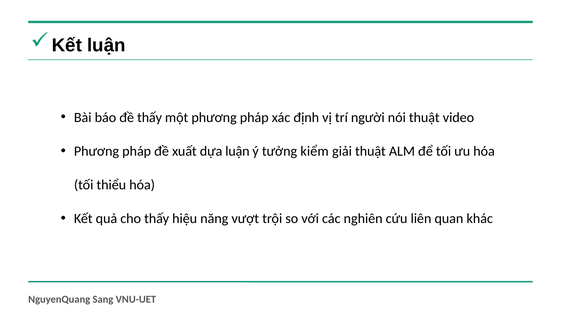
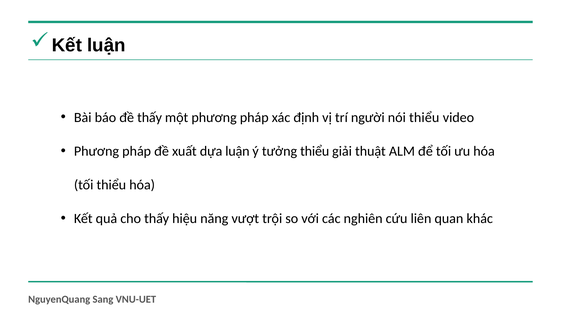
nói thuật: thuật -> thiểu
tưởng kiểm: kiểm -> thiểu
